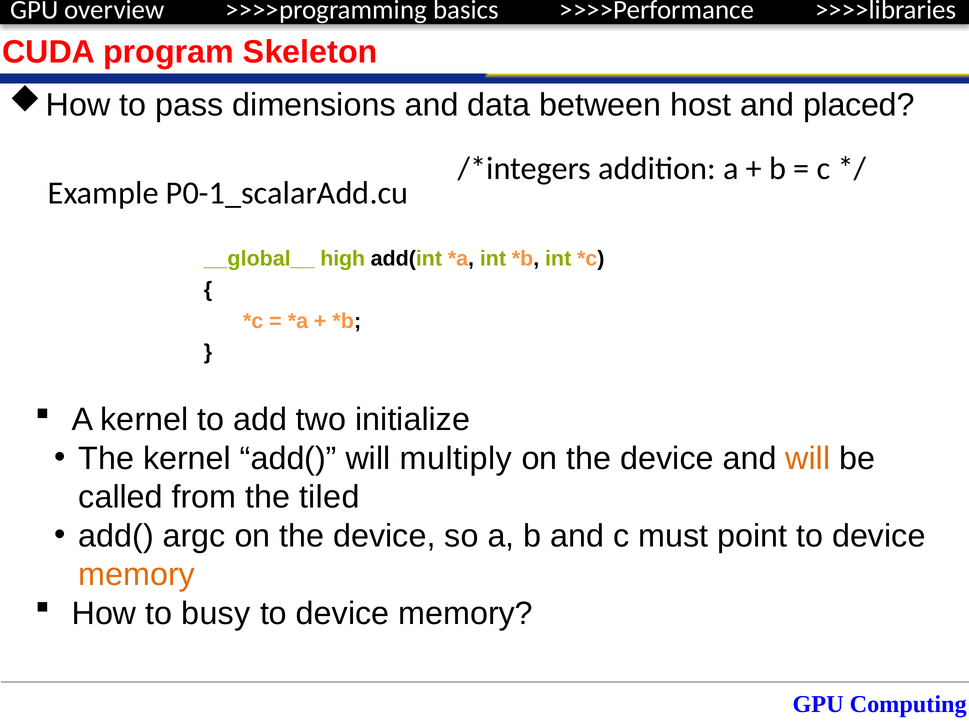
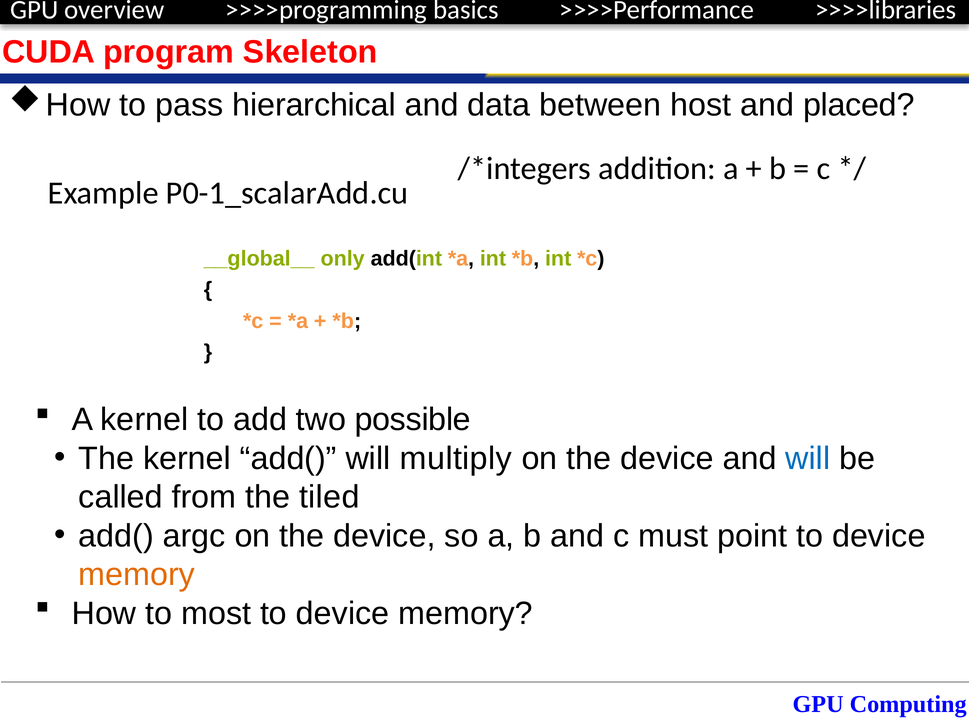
dimensions: dimensions -> hierarchical
high: high -> only
initialize: initialize -> possible
will at (808, 458) colour: orange -> blue
busy: busy -> most
